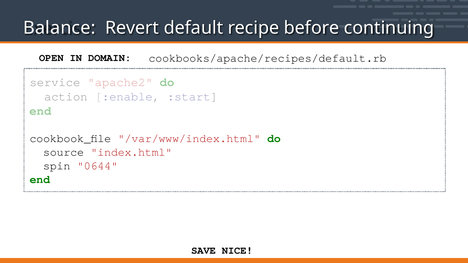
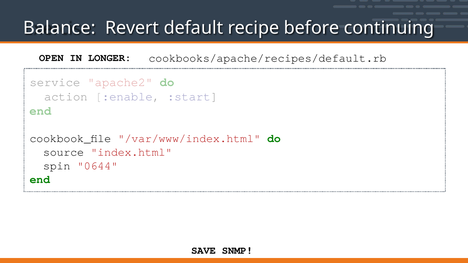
DOMAIN: DOMAIN -> LONGER
NICE: NICE -> SNMP
